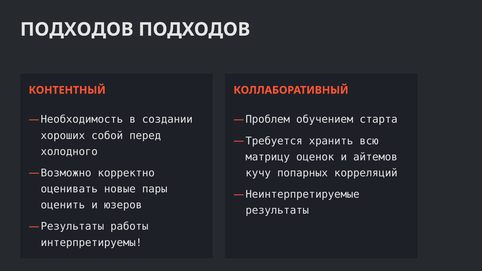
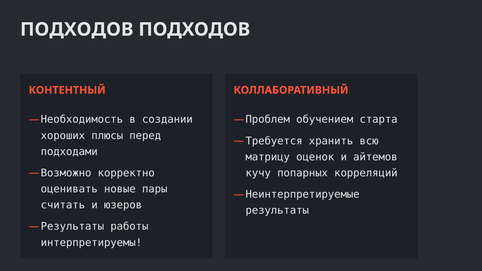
собой: собой -> плюсы
холодного: холодного -> подходами
оценить: оценить -> считать
